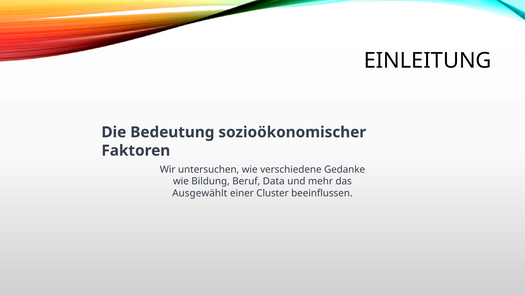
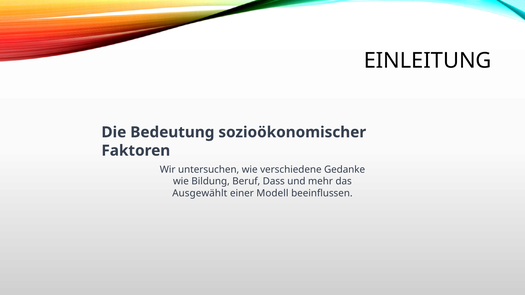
Data: Data -> Dass
Cluster: Cluster -> Modell
